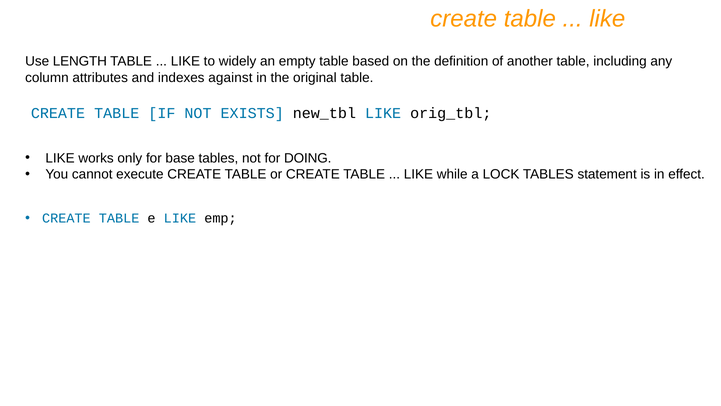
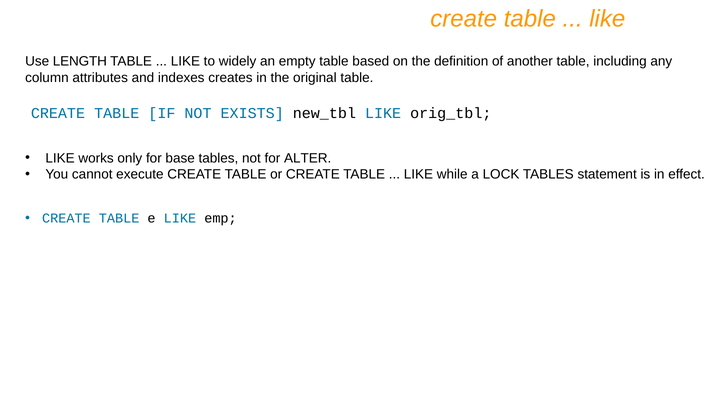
against: against -> creates
DOING: DOING -> ALTER
